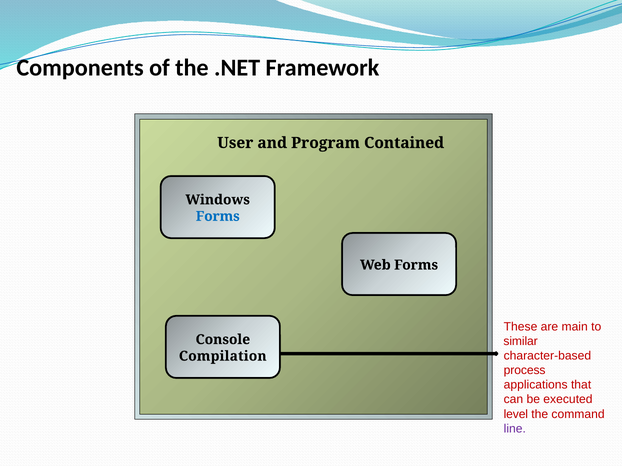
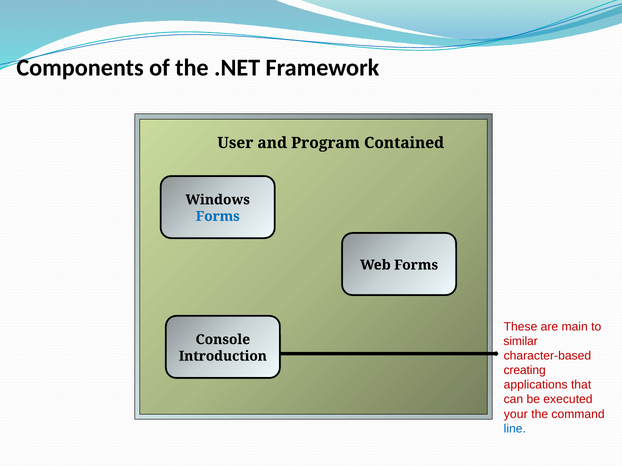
Compilation: Compilation -> Introduction
process: process -> creating
level: level -> your
line colour: purple -> blue
